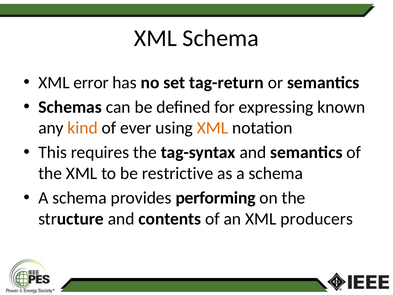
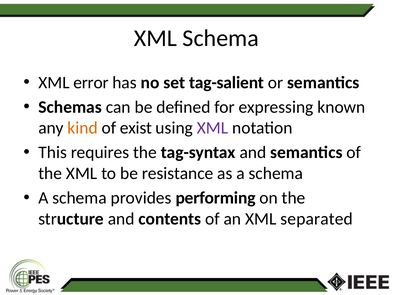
tag-return: tag-return -> tag-salient
ever: ever -> exist
XML at (213, 128) colour: orange -> purple
restrictive: restrictive -> resistance
producers: producers -> separated
